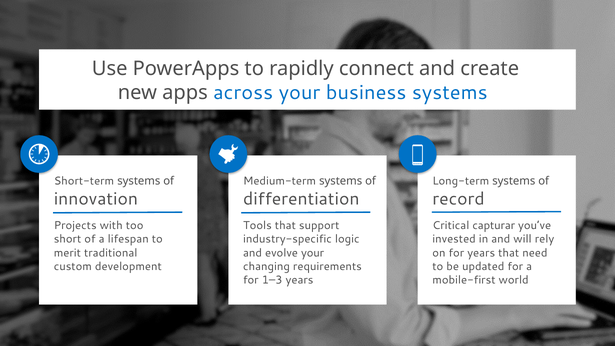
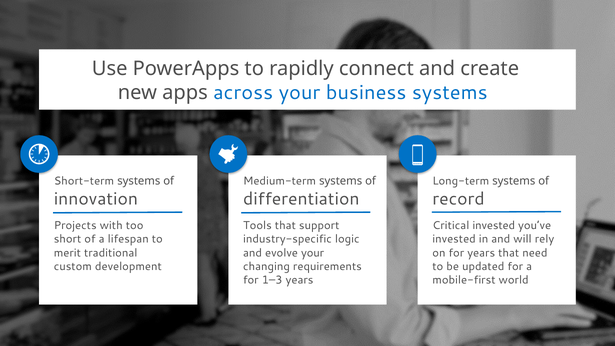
Critical capturar: capturar -> invested
